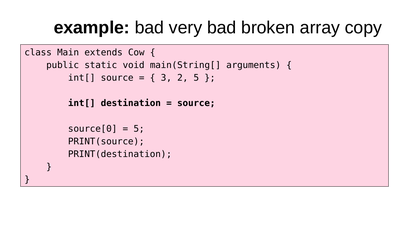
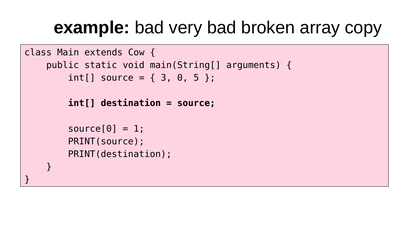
2: 2 -> 0
5 at (139, 129): 5 -> 1
